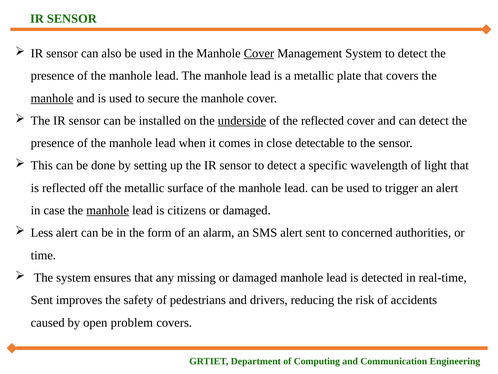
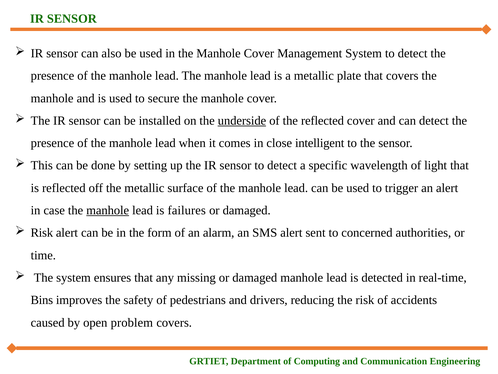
Cover at (259, 53) underline: present -> none
manhole at (52, 98) underline: present -> none
detectable: detectable -> intelligent
citizens: citizens -> failures
Less at (42, 233): Less -> Risk
Sent at (42, 300): Sent -> Bins
